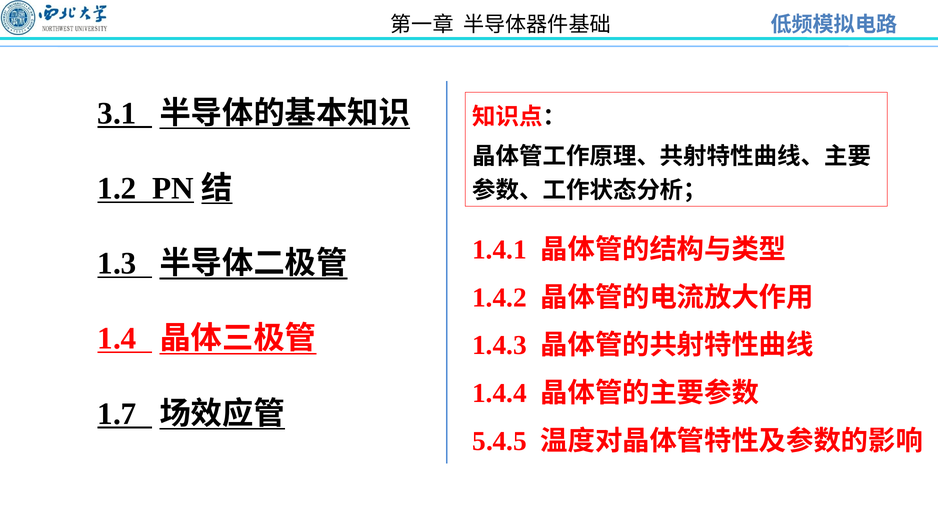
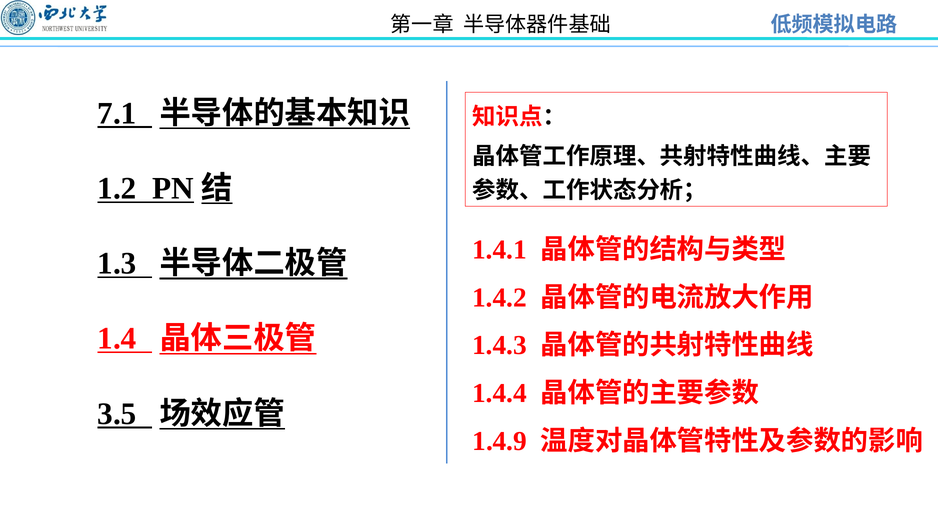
3.1: 3.1 -> 7.1
1.7: 1.7 -> 3.5
5.4.5: 5.4.5 -> 1.4.9
